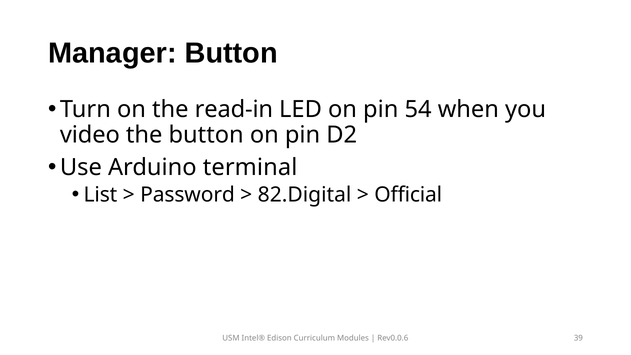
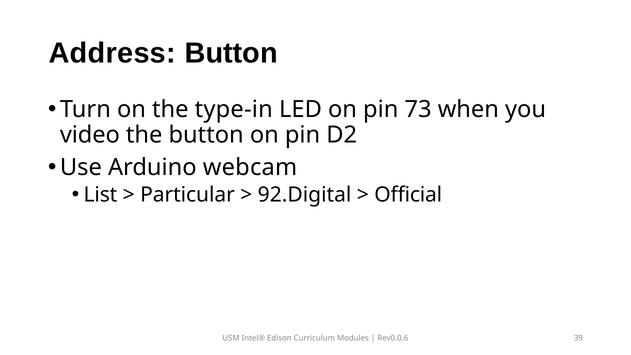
Manager: Manager -> Address
read-in: read-in -> type-in
54: 54 -> 73
terminal: terminal -> webcam
Password: Password -> Particular
82.Digital: 82.Digital -> 92.Digital
